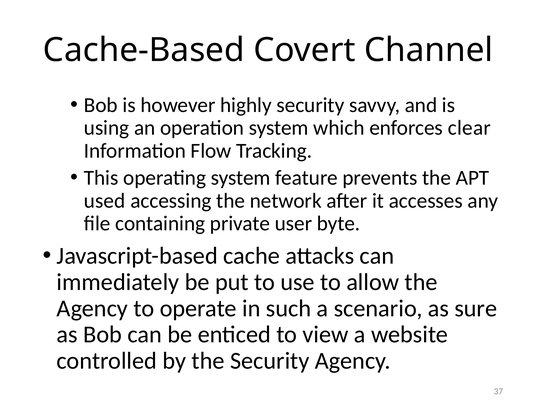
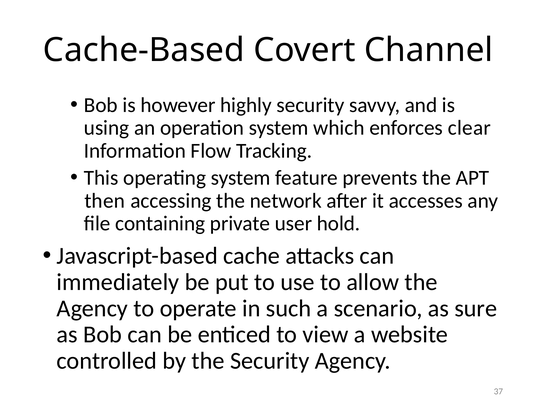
used: used -> then
byte: byte -> hold
